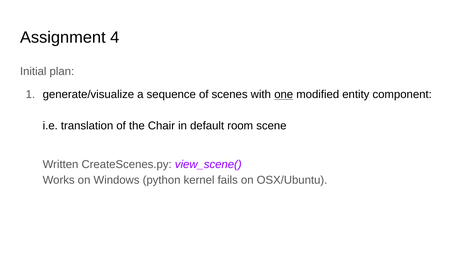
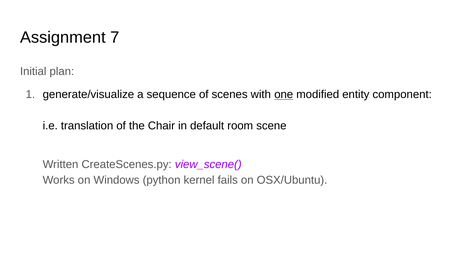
4: 4 -> 7
